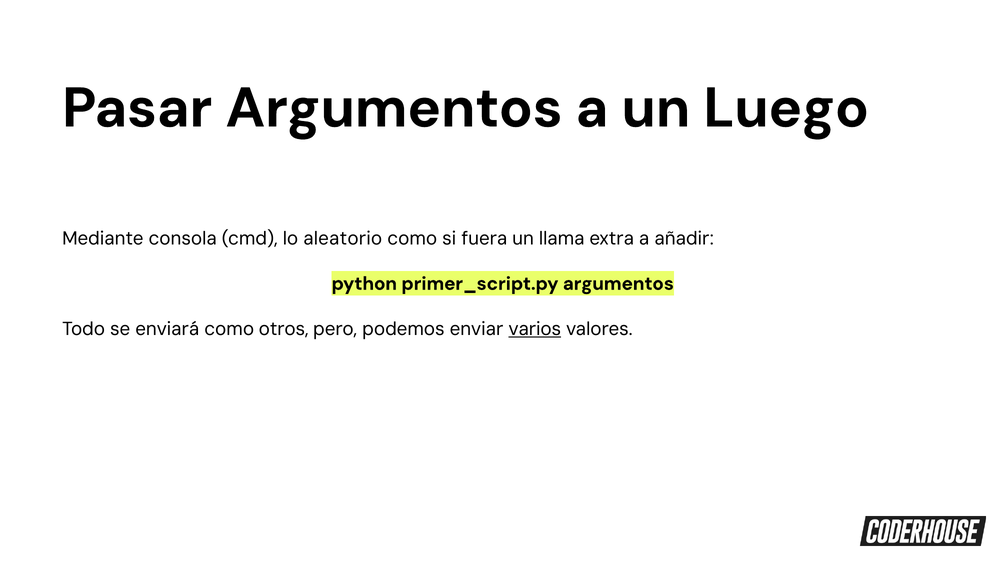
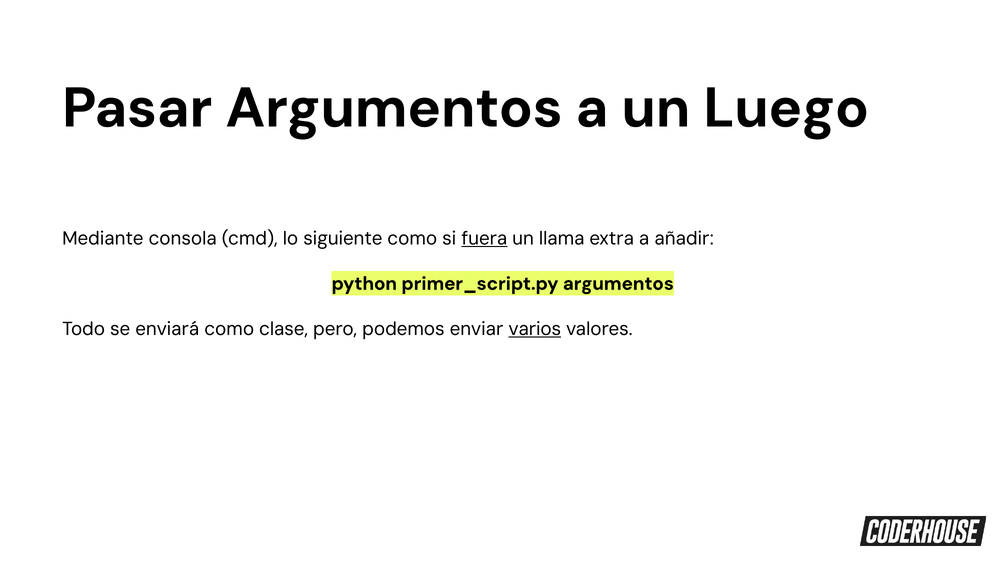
aleatorio: aleatorio -> siguiente
fuera underline: none -> present
otros: otros -> clase
